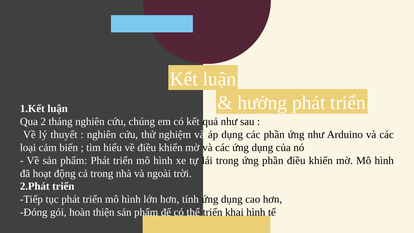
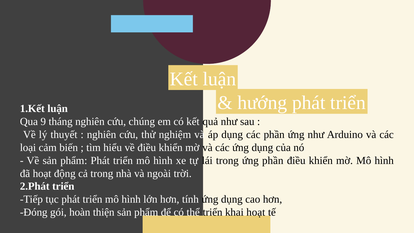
2: 2 -> 9
khai hình: hình -> hoạt
